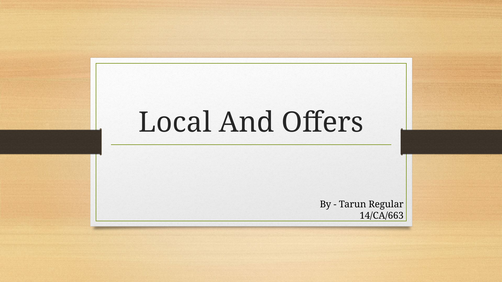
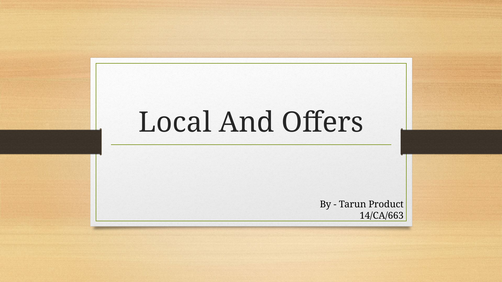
Regular: Regular -> Product
